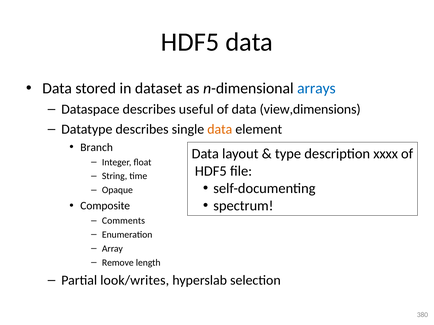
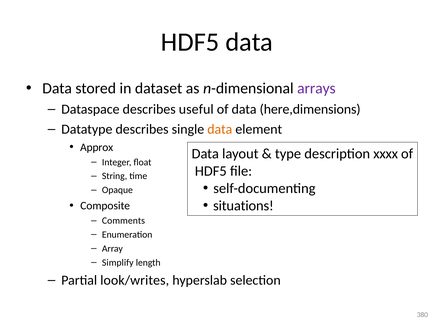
arrays colour: blue -> purple
view,dimensions: view,dimensions -> here,dimensions
Branch: Branch -> Approx
spectrum: spectrum -> situations
Remove: Remove -> Simplify
